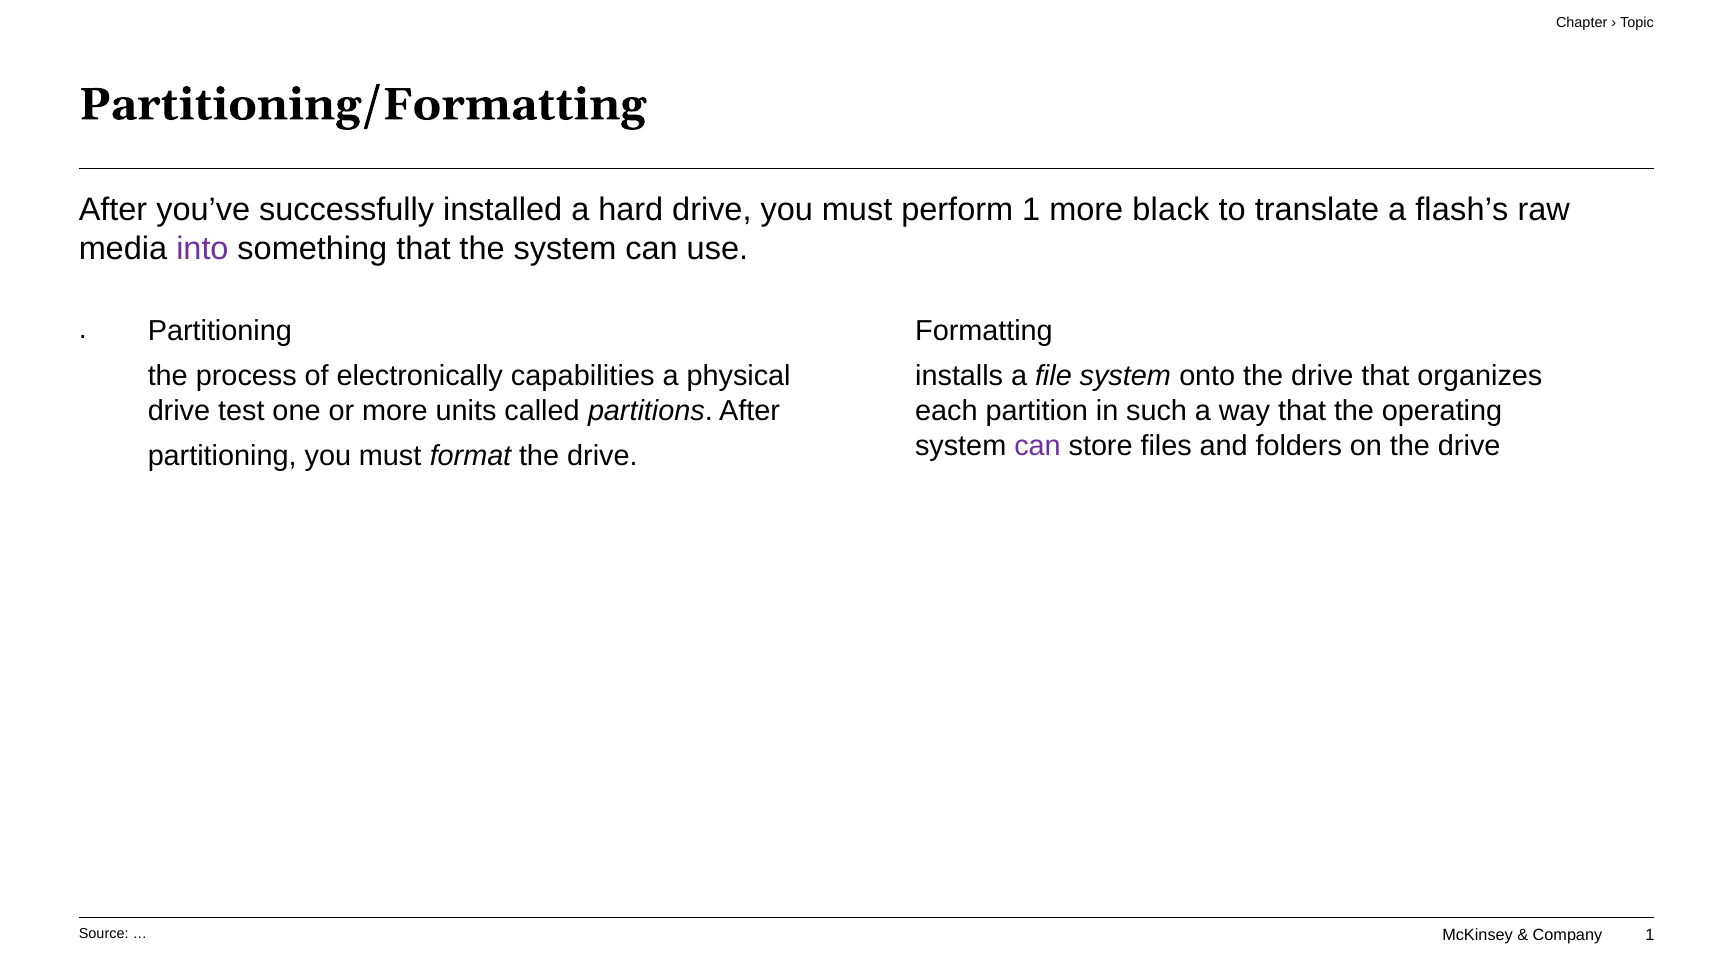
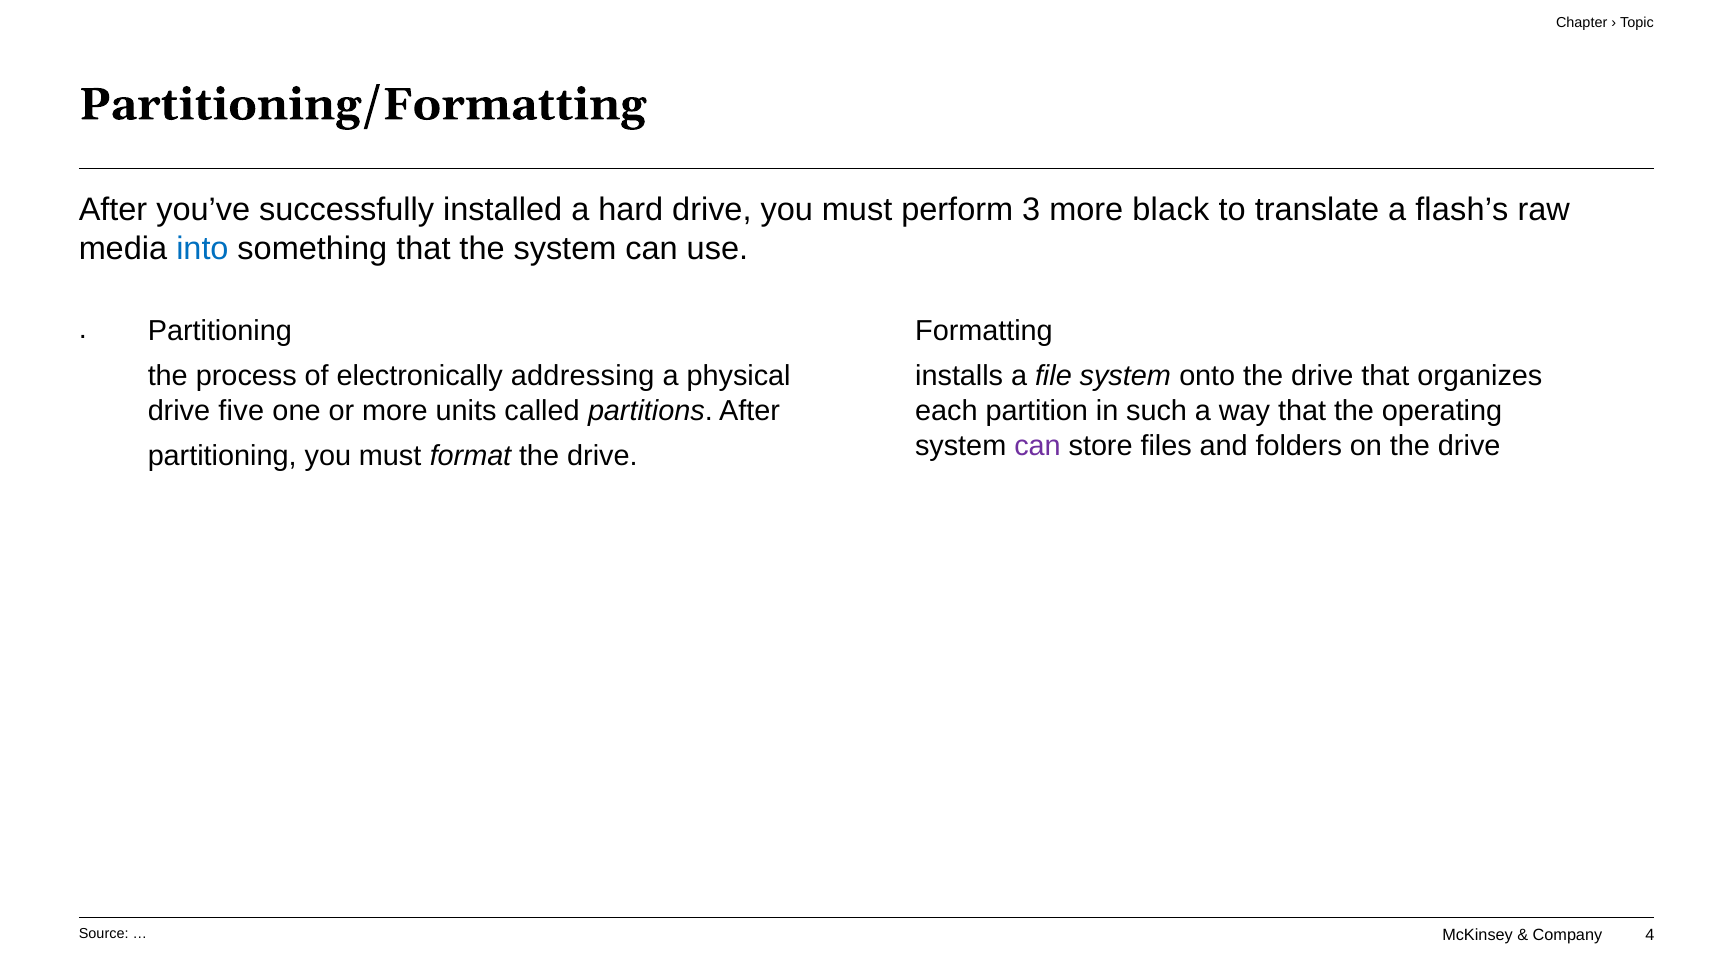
perform 1: 1 -> 3
into colour: purple -> blue
capabilities: capabilities -> addressing
test: test -> five
1 at (1650, 935): 1 -> 4
